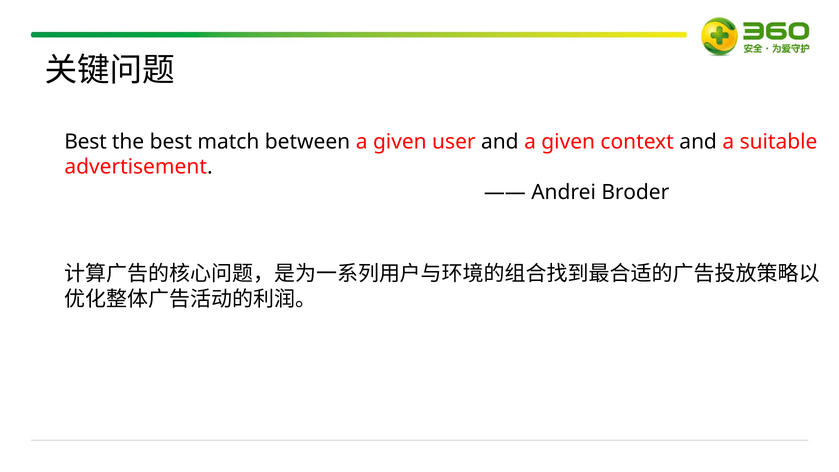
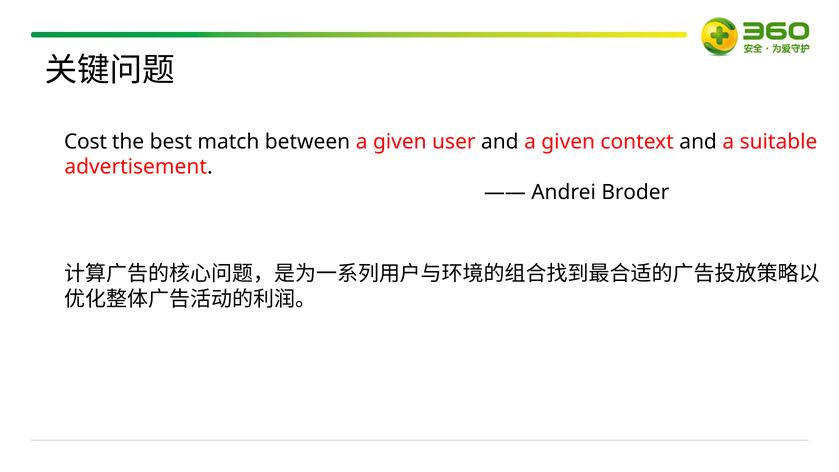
Best at (86, 142): Best -> Cost
